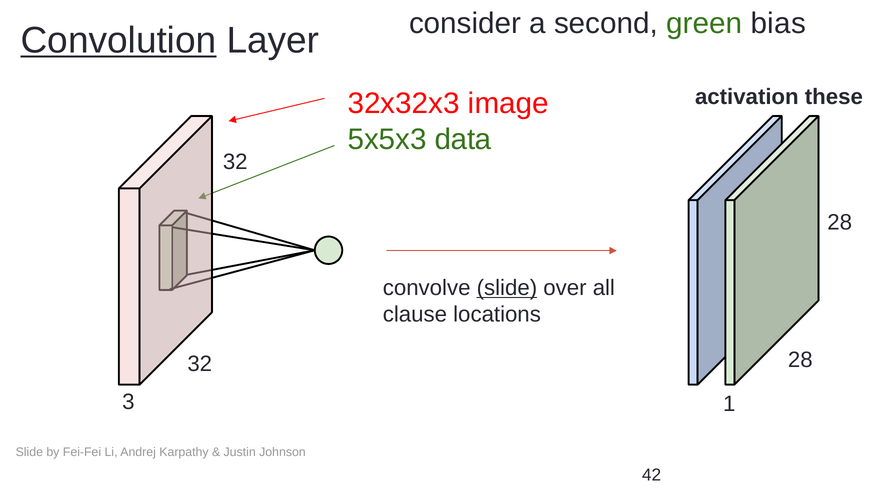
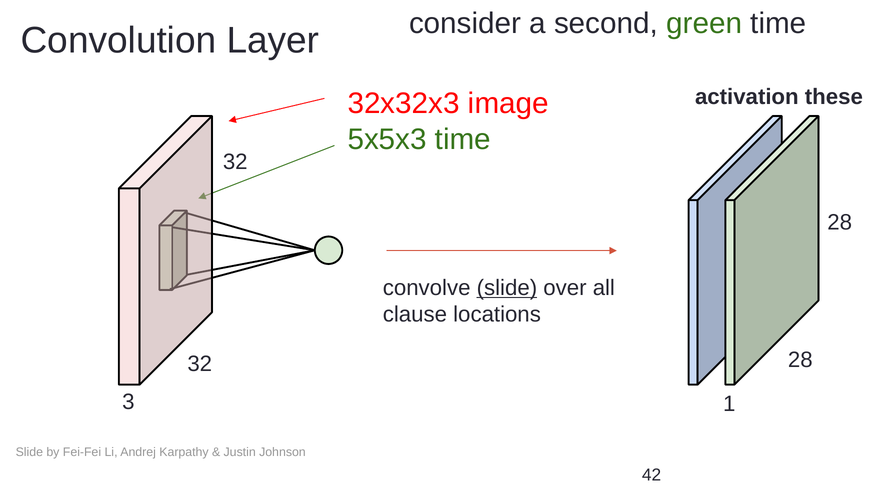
green bias: bias -> time
Convolution underline: present -> none
5x5x3 data: data -> time
